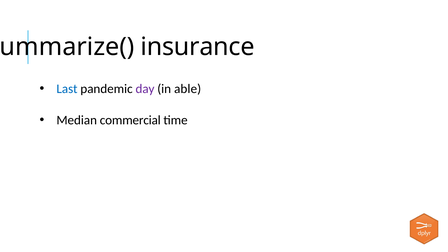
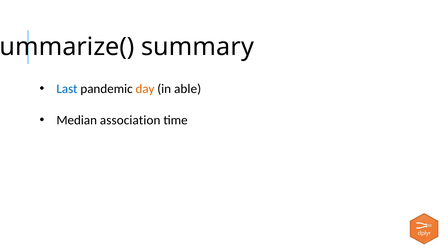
insurance: insurance -> summary
day colour: purple -> orange
commercial: commercial -> association
